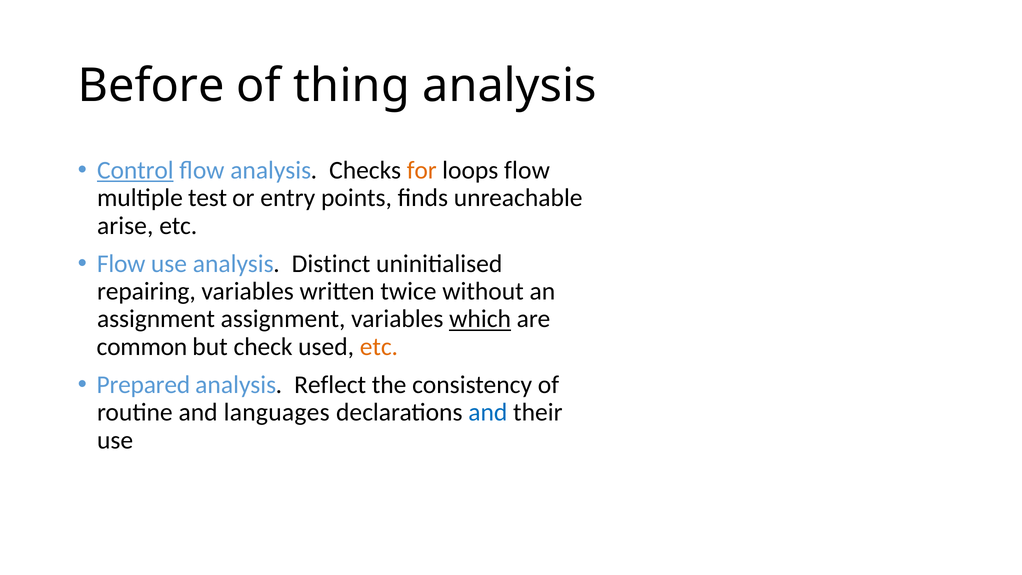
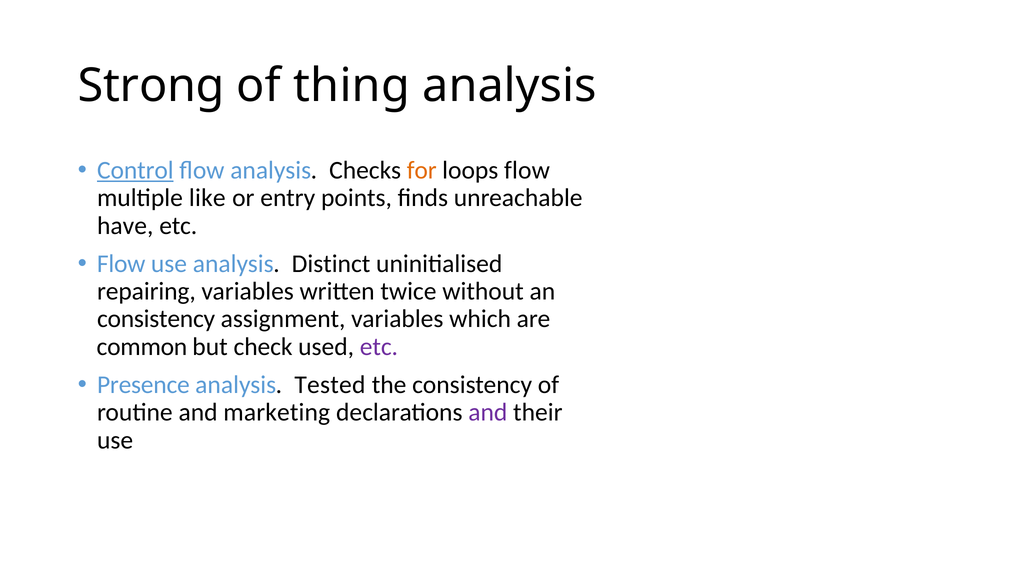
Before: Before -> Strong
test: test -> like
arise: arise -> have
assignment at (156, 319): assignment -> consistency
which underline: present -> none
etc at (379, 347) colour: orange -> purple
Prepared: Prepared -> Presence
Reflect: Reflect -> Tested
languages: languages -> marketing
and at (488, 412) colour: blue -> purple
